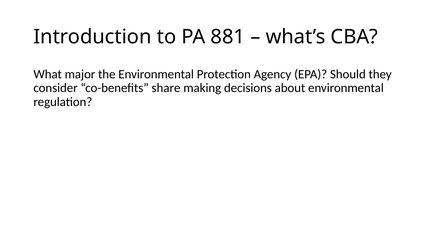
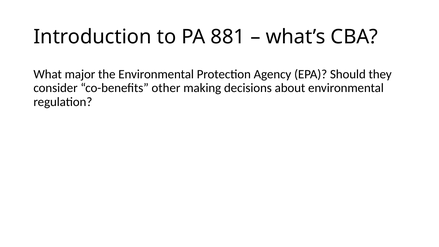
share: share -> other
